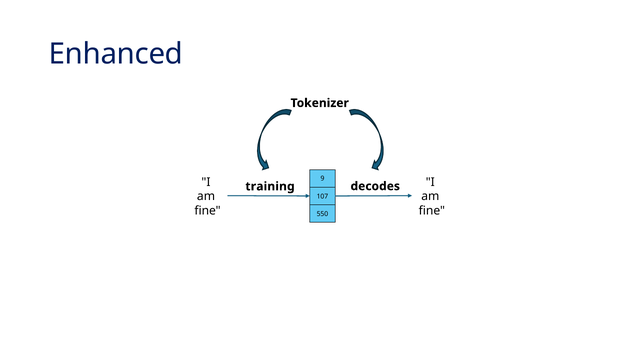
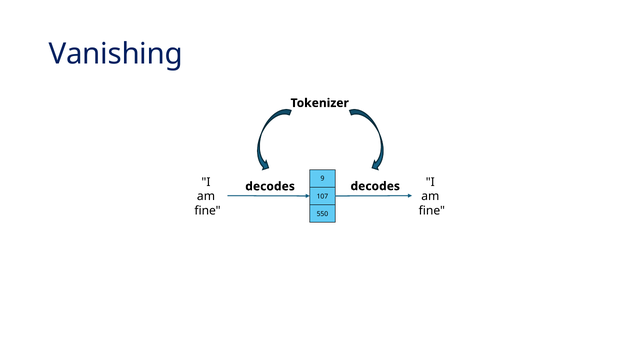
Enhanced: Enhanced -> Vanishing
training at (270, 186): training -> decodes
